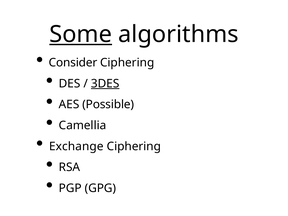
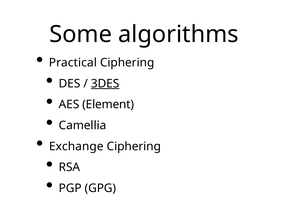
Some underline: present -> none
Consider: Consider -> Practical
Possible: Possible -> Element
